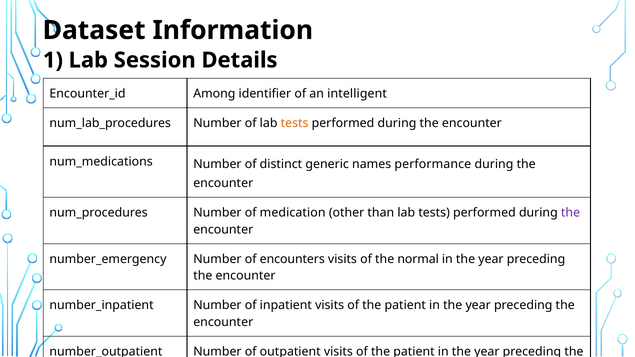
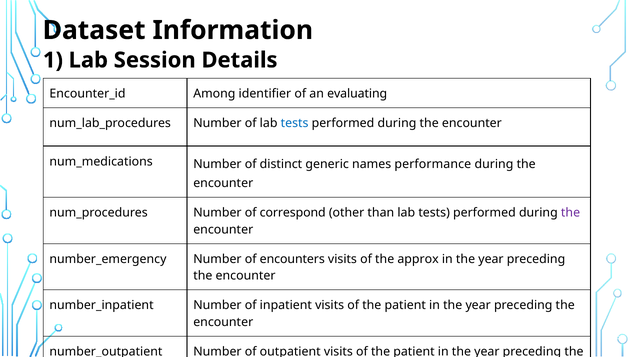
intelligent: intelligent -> evaluating
tests at (295, 123) colour: orange -> blue
medication: medication -> correspond
normal: normal -> approx
